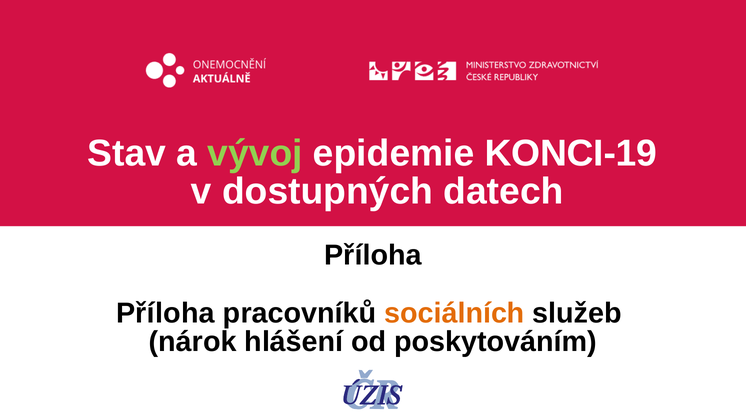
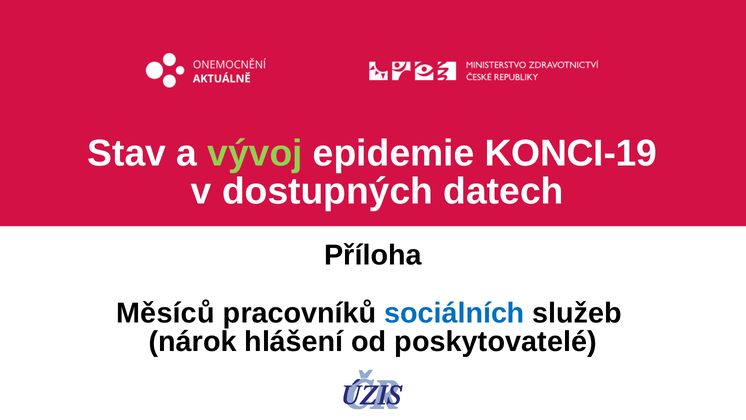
Příloha at (165, 313): Příloha -> Měsíců
sociálních colour: orange -> blue
poskytováním: poskytováním -> poskytovatelé
